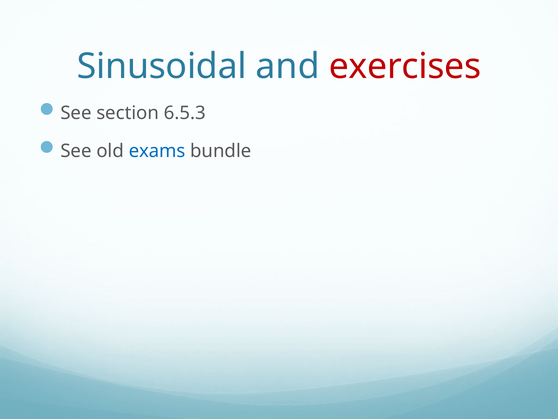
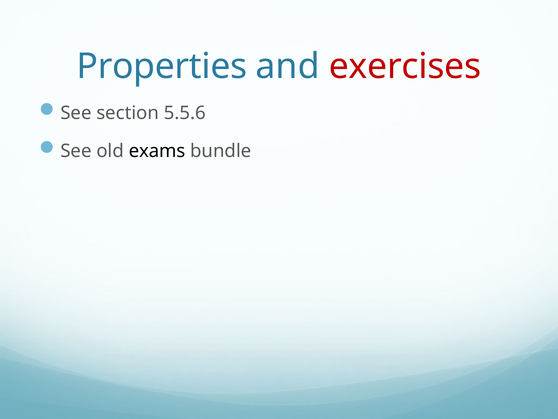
Sinusoidal: Sinusoidal -> Properties
6.5.3: 6.5.3 -> 5.5.6
exams colour: blue -> black
